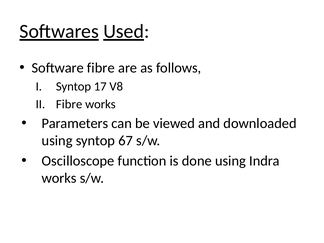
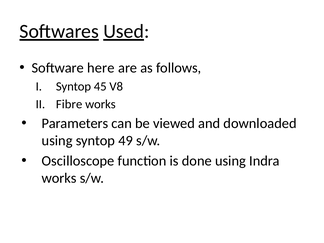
Software fibre: fibre -> here
17: 17 -> 45
67: 67 -> 49
